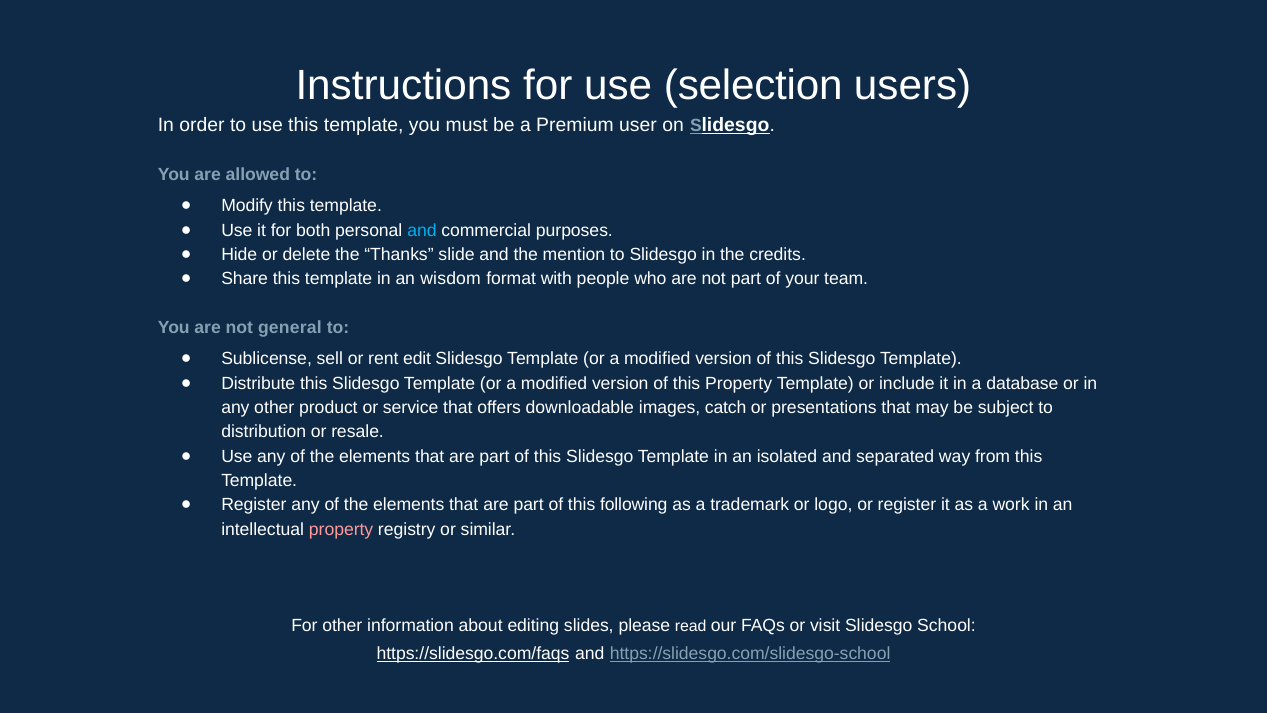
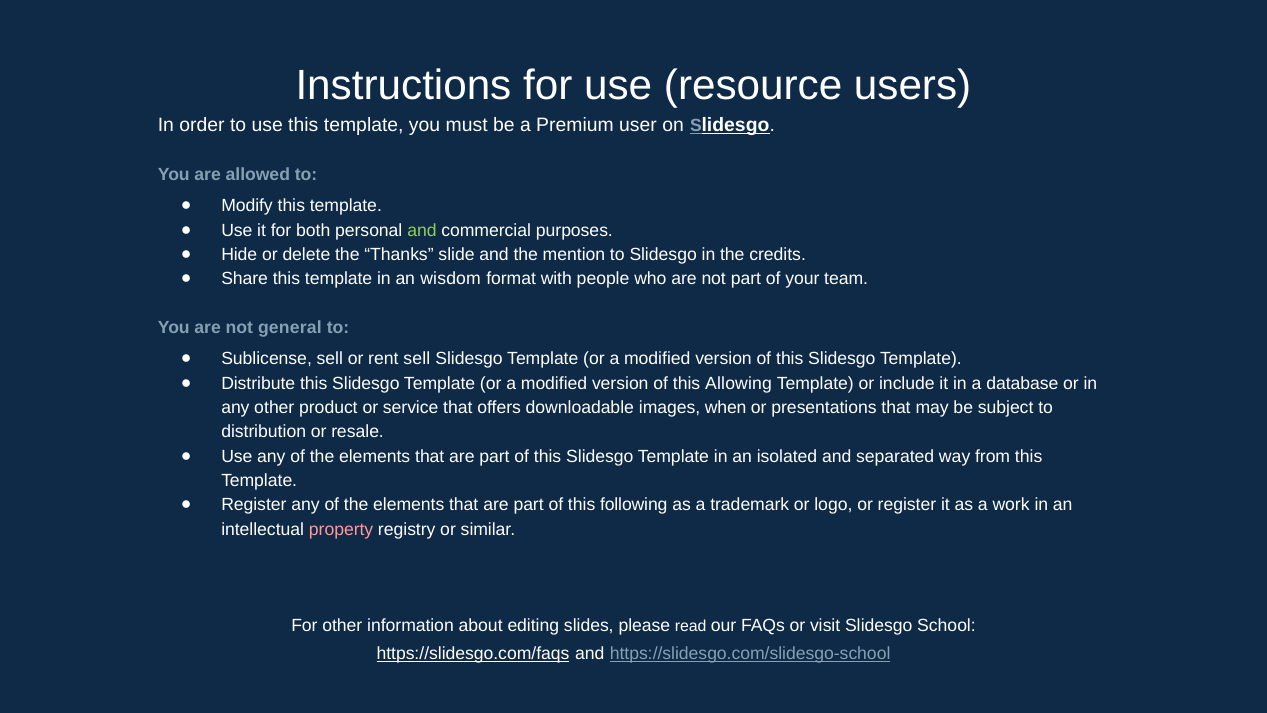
selection: selection -> resource
and at (422, 230) colour: light blue -> light green
rent edit: edit -> sell
this Property: Property -> Allowing
catch: catch -> when
